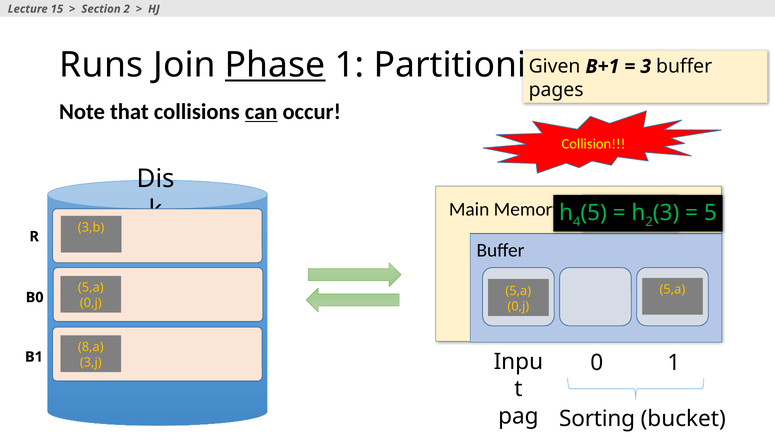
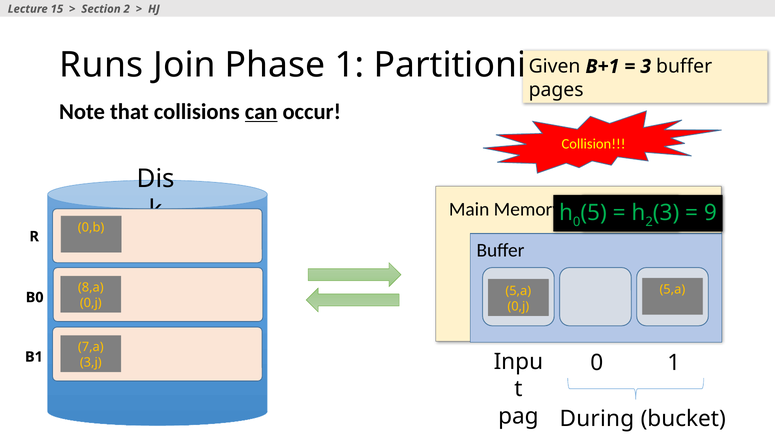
Phase underline: present -> none
4 at (577, 222): 4 -> 0
5 at (710, 213): 5 -> 9
3,b: 3,b -> 0,b
5,a at (91, 287): 5,a -> 8,a
8,a: 8,a -> 7,a
Sorting: Sorting -> During
